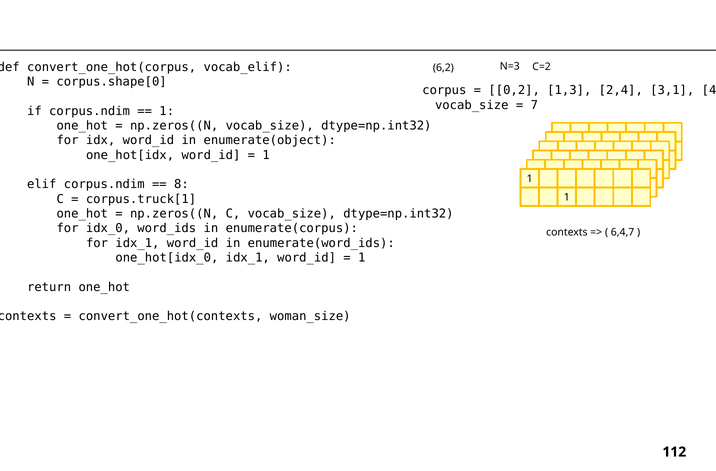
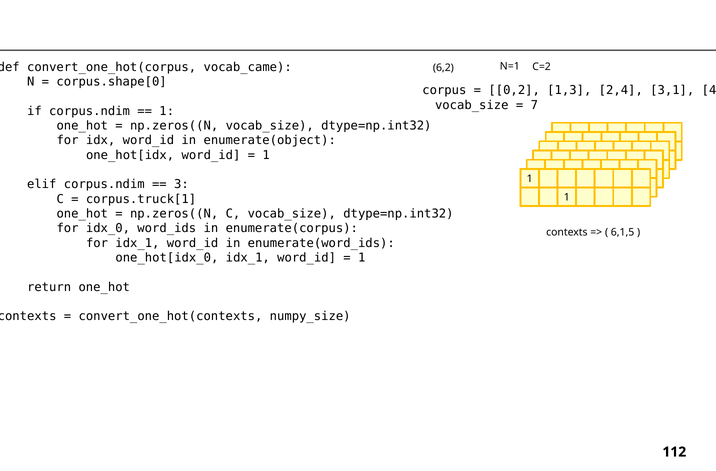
vocab_elif: vocab_elif -> vocab_came
N=3: N=3 -> N=1
8: 8 -> 3
6,4,7: 6,4,7 -> 6,1,5
woman_size: woman_size -> numpy_size
